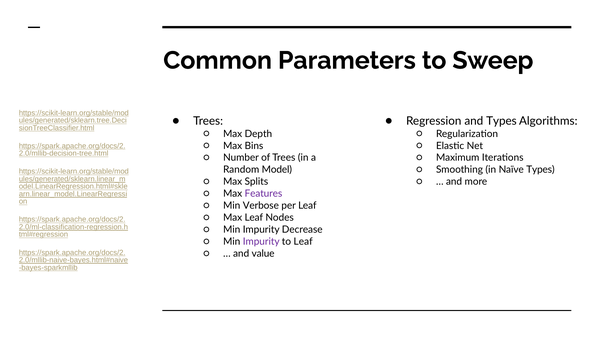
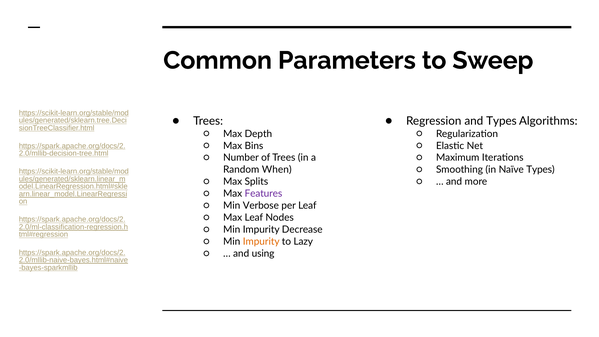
Model: Model -> When
Impurity at (261, 242) colour: purple -> orange
to Leaf: Leaf -> Lazy
value: value -> using
